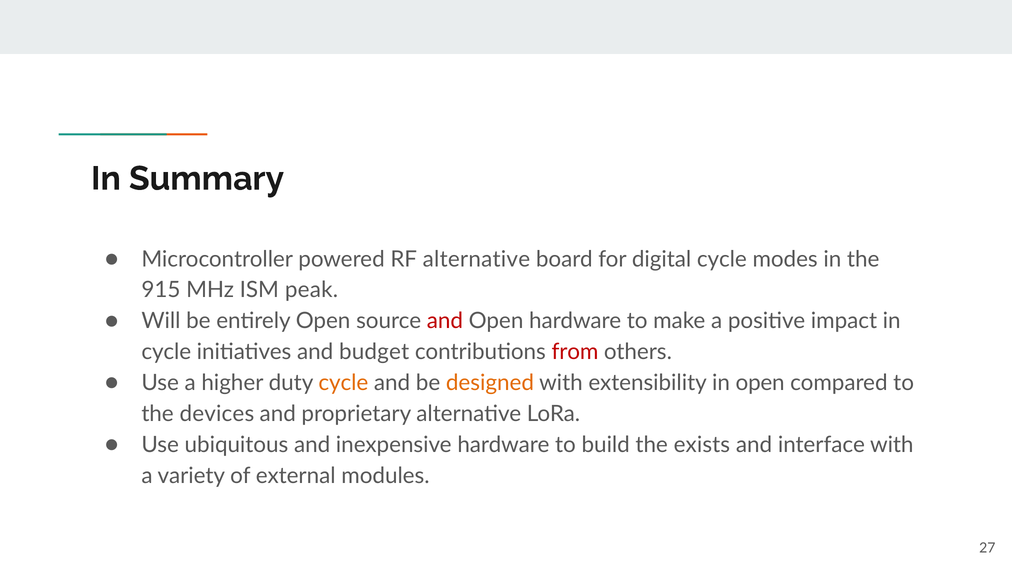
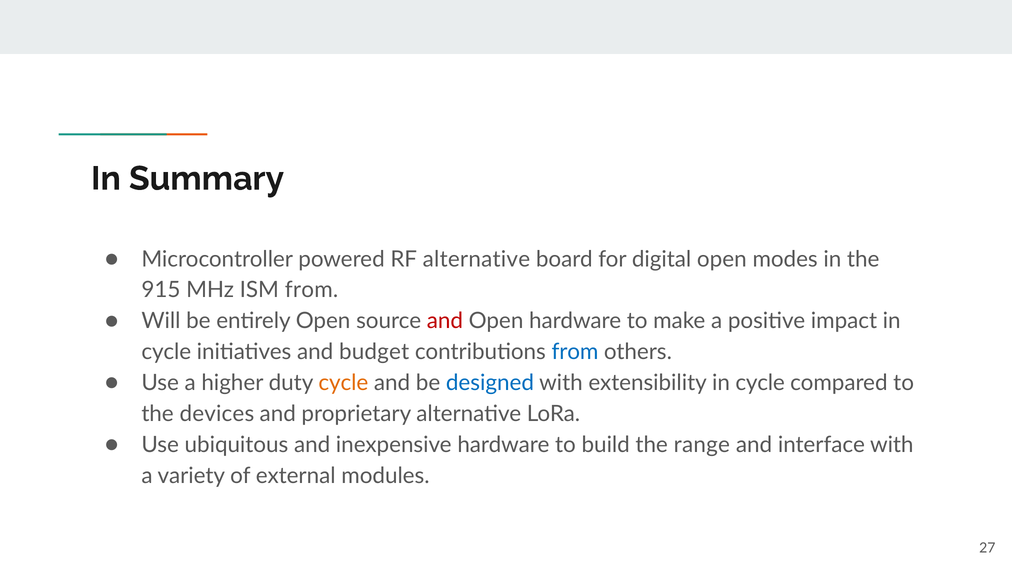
digital cycle: cycle -> open
ISM peak: peak -> from
from at (575, 352) colour: red -> blue
designed colour: orange -> blue
extensibility in open: open -> cycle
exists: exists -> range
